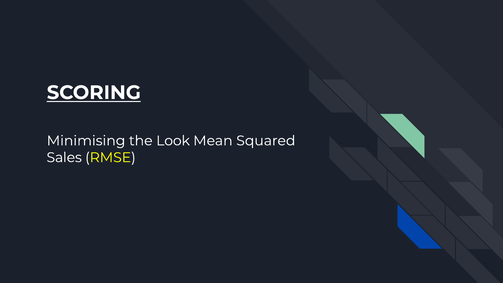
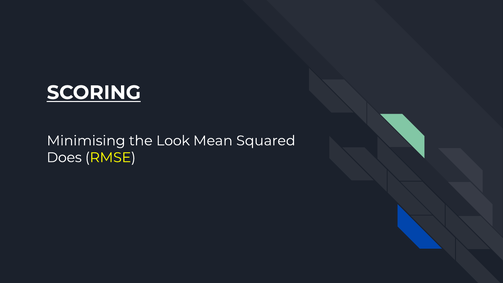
Sales: Sales -> Does
